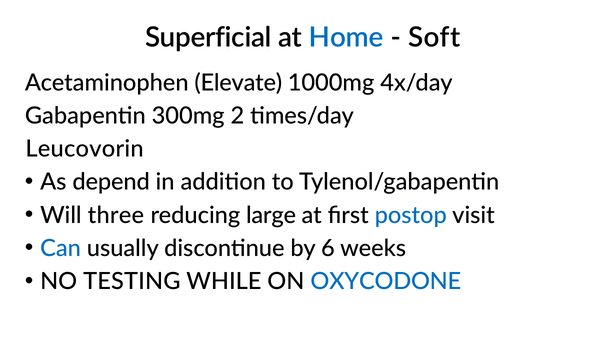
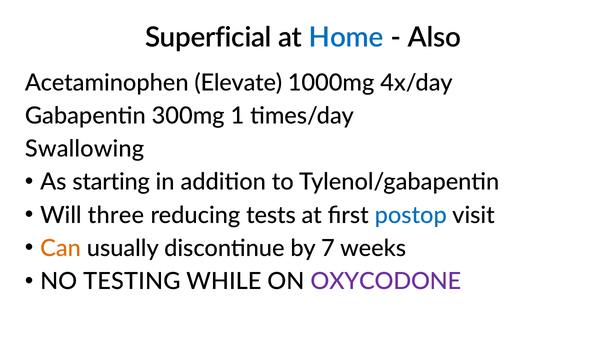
Soft: Soft -> Also
2: 2 -> 1
Leucovorin: Leucovorin -> Swallowing
depend: depend -> starting
large: large -> tests
Can colour: blue -> orange
6: 6 -> 7
OXYCODONE colour: blue -> purple
